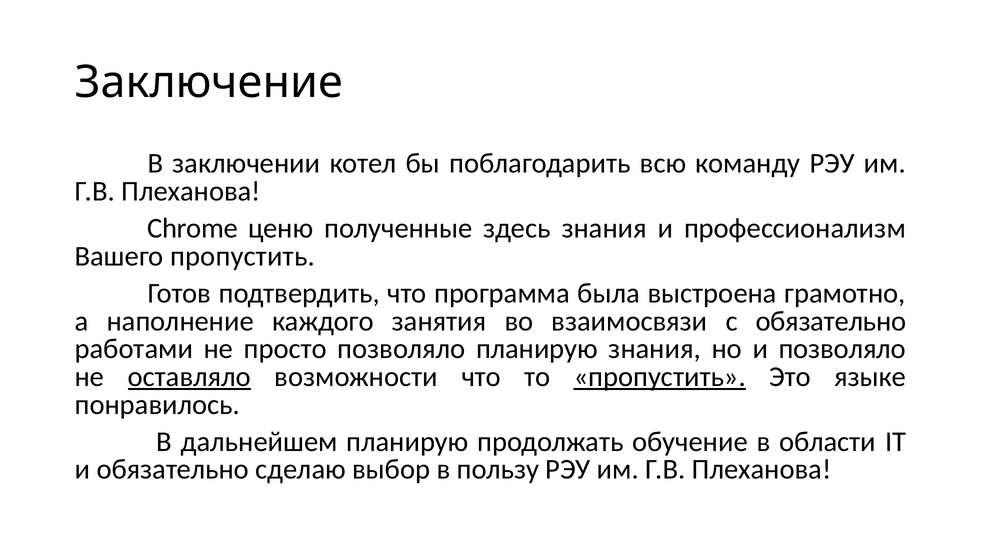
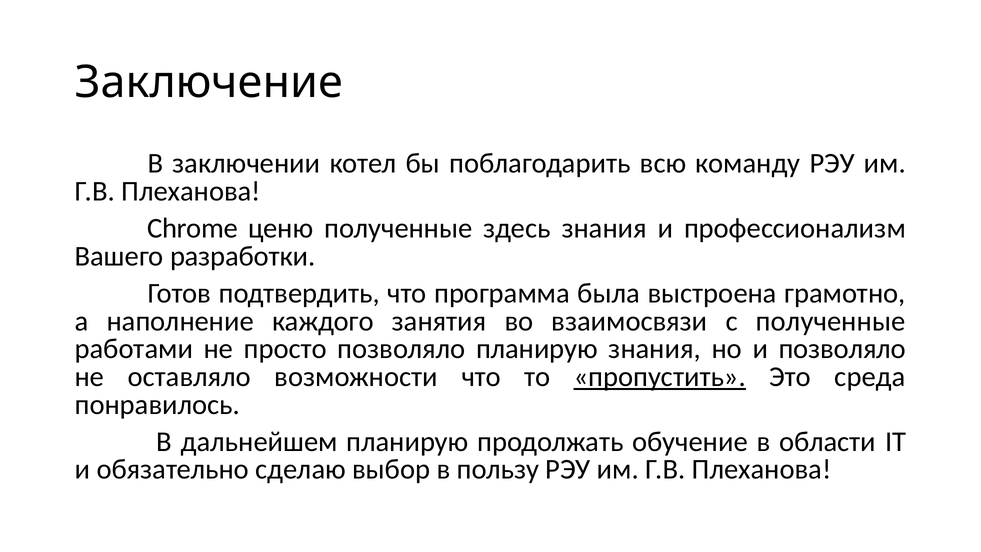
Вашего пропустить: пропустить -> разработки
с обязательно: обязательно -> полученные
оставляло underline: present -> none
языке: языке -> среда
